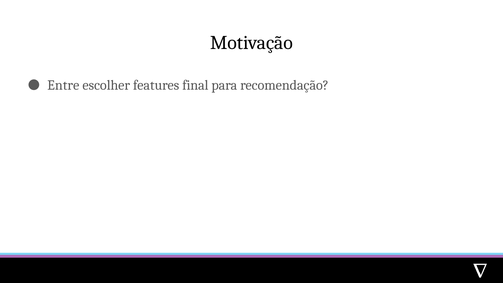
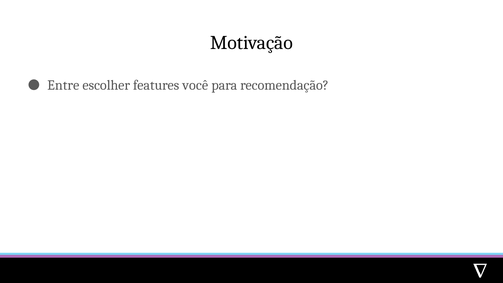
final: final -> você
